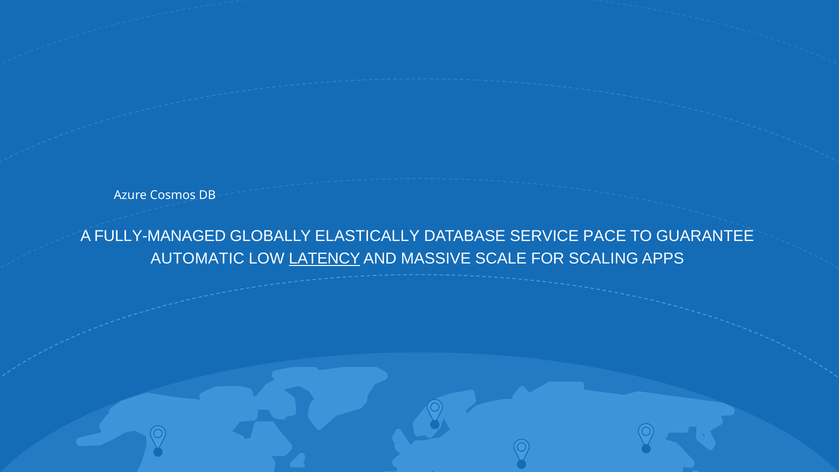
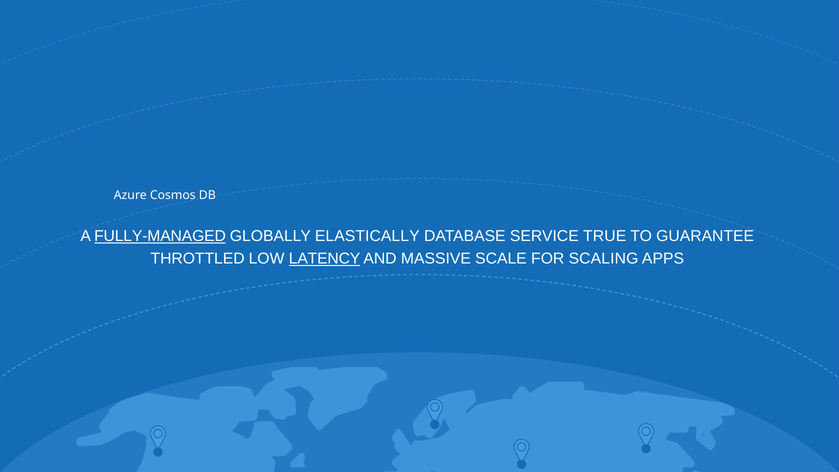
FULLY-MANAGED underline: none -> present
PACE: PACE -> TRUE
AUTOMATIC: AUTOMATIC -> THROTTLED
